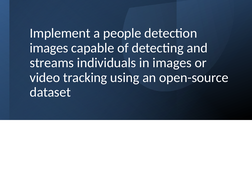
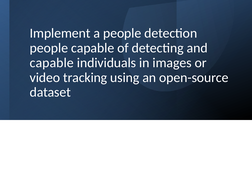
images at (49, 48): images -> people
streams at (52, 63): streams -> capable
